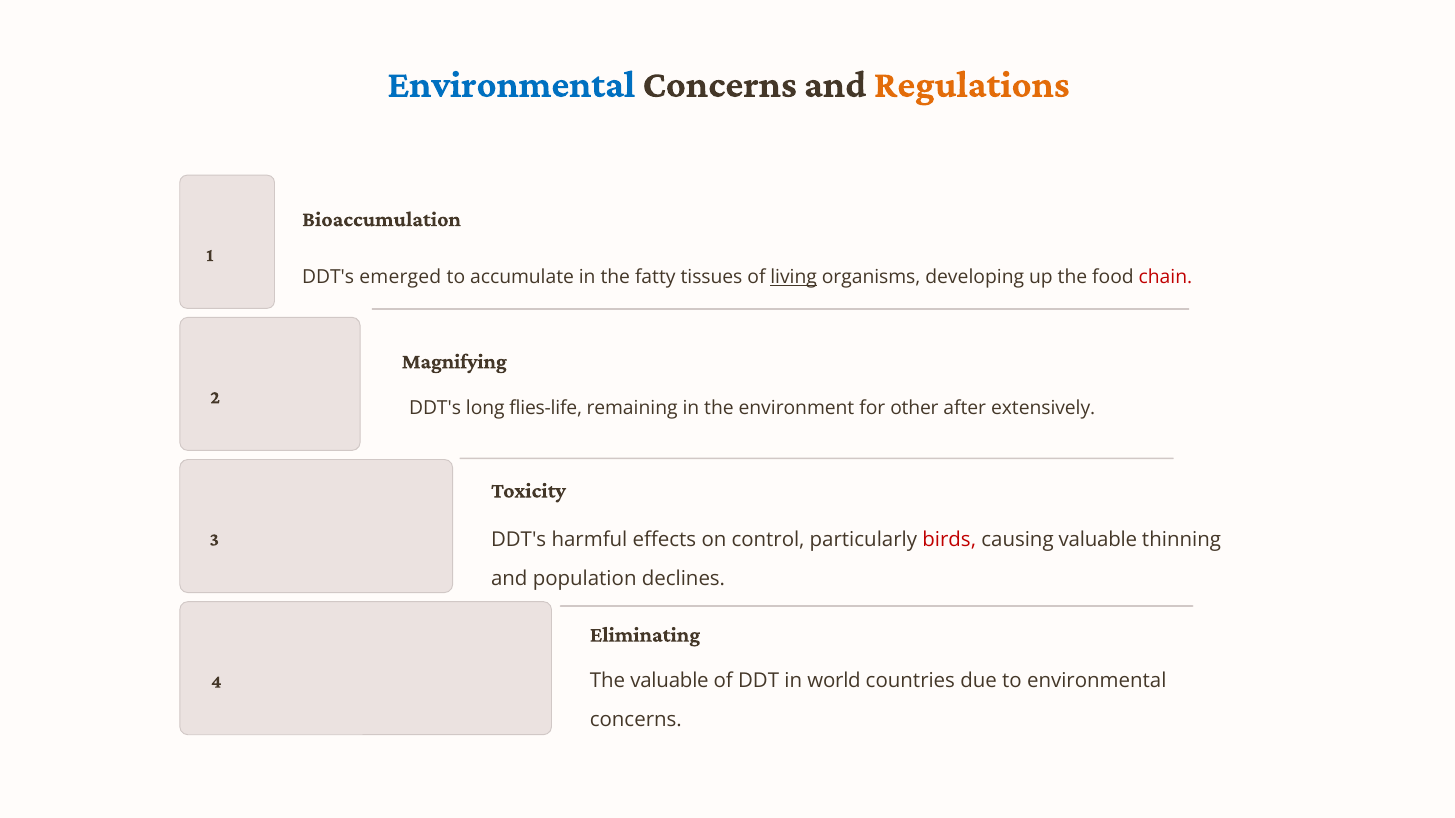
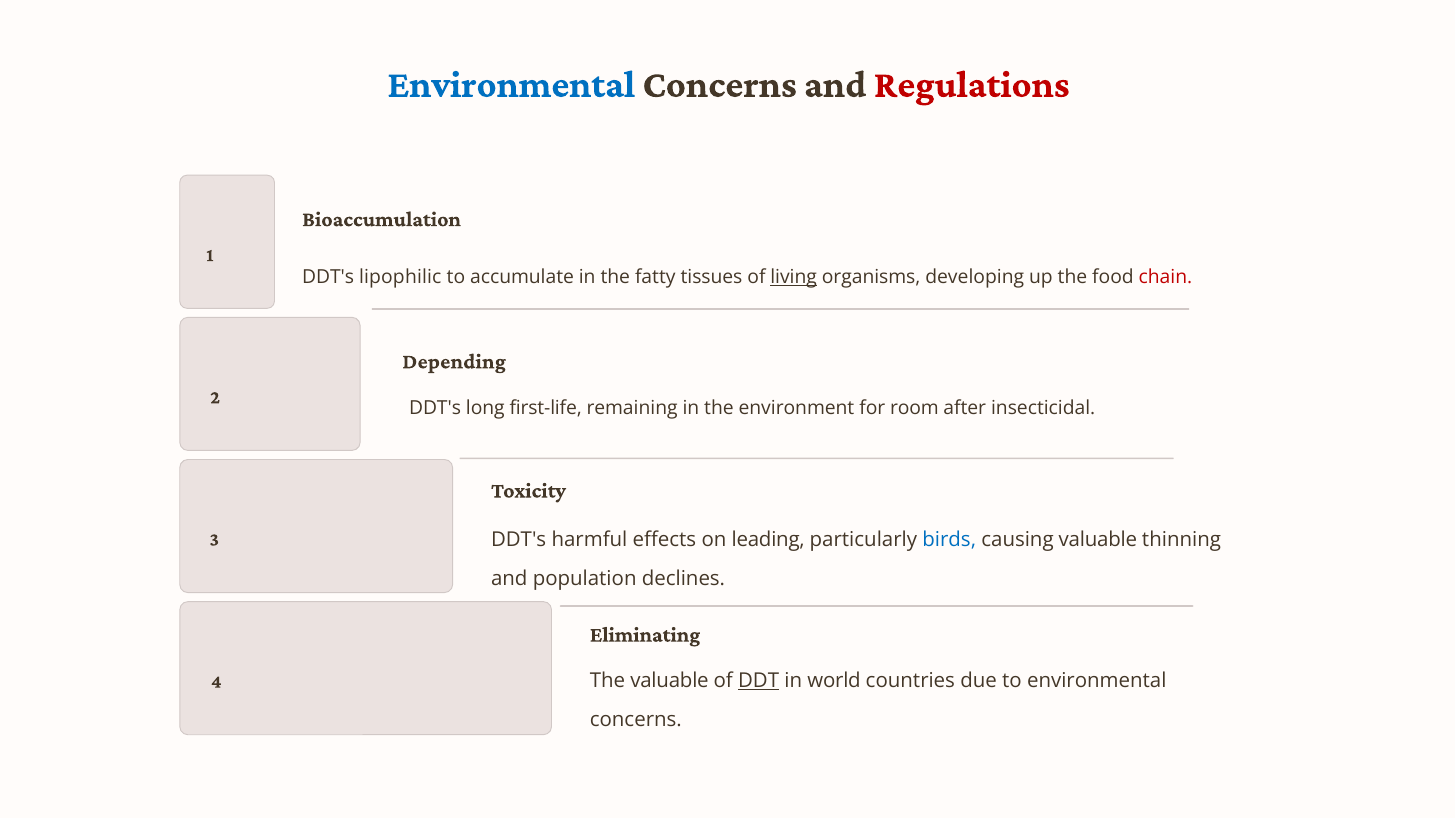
Regulations colour: orange -> red
emerged: emerged -> lipophilic
Magnifying: Magnifying -> Depending
flies-life: flies-life -> first-life
other: other -> room
extensively: extensively -> insecticidal
control: control -> leading
birds colour: red -> blue
DDT underline: none -> present
